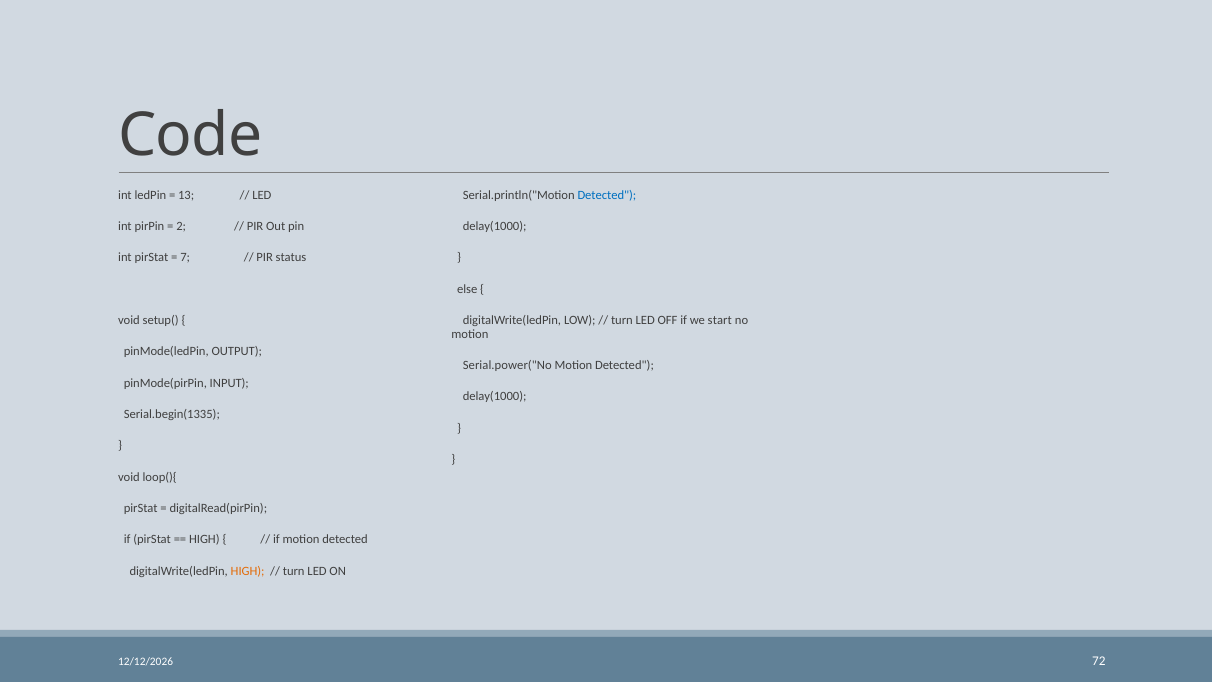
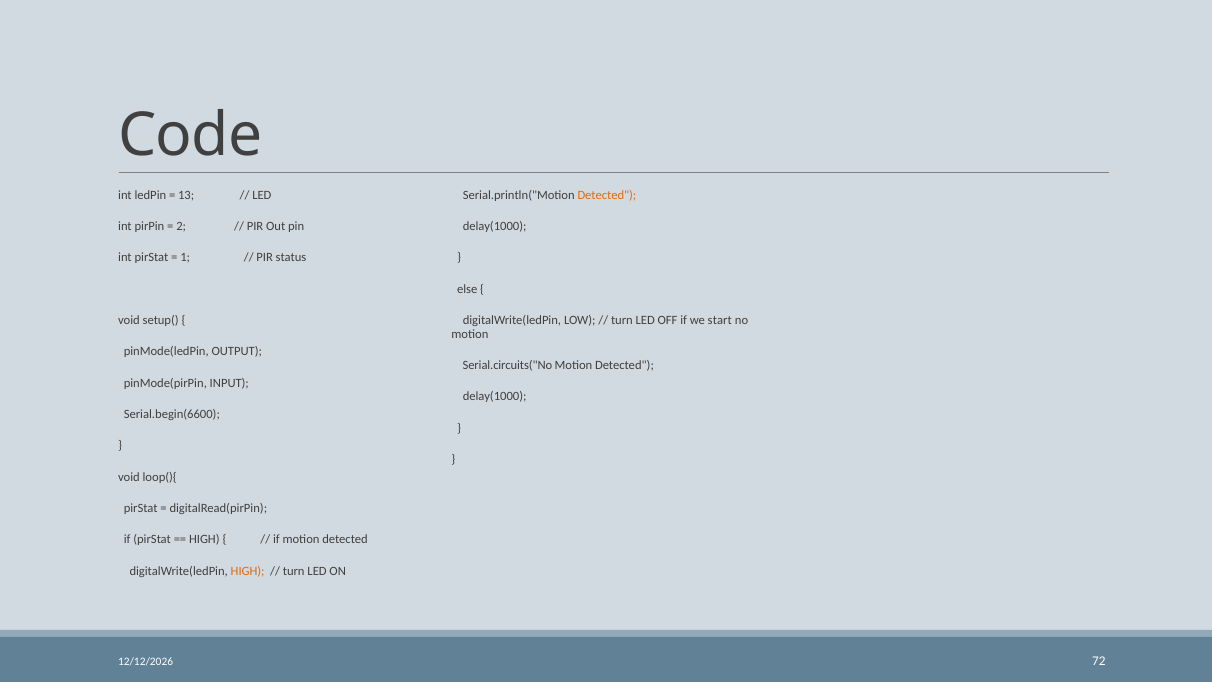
Detected at (607, 195) colour: blue -> orange
7: 7 -> 1
Serial.power("No: Serial.power("No -> Serial.circuits("No
Serial.begin(1335: Serial.begin(1335 -> Serial.begin(6600
